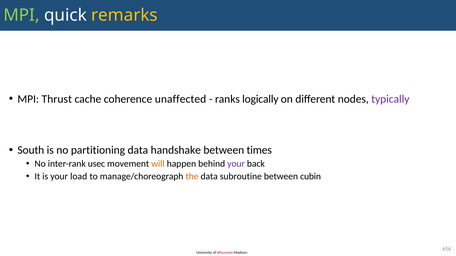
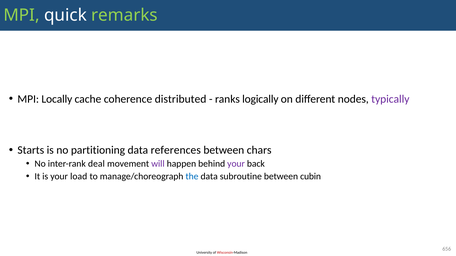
remarks colour: yellow -> light green
Thrust: Thrust -> Locally
unaffected: unaffected -> distributed
South: South -> Starts
handshake: handshake -> references
times: times -> chars
usec: usec -> deal
will colour: orange -> purple
the colour: orange -> blue
